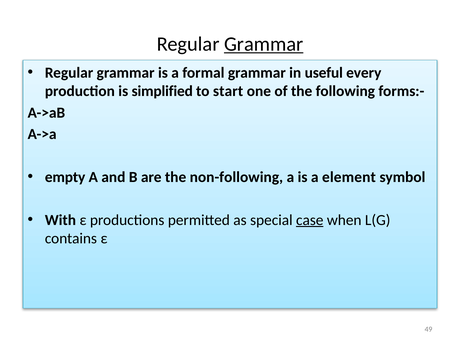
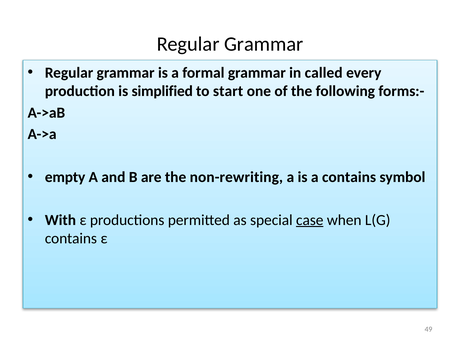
Grammar at (264, 44) underline: present -> none
useful: useful -> called
non-following: non-following -> non-rewriting
a element: element -> contains
